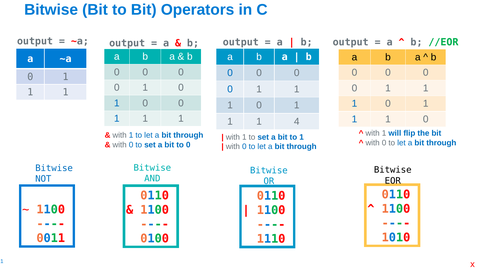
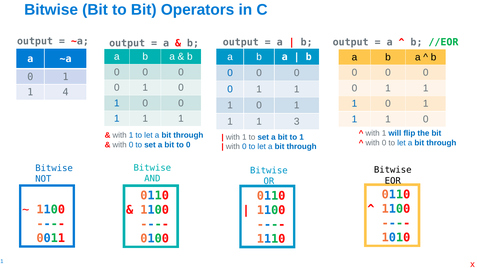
1 at (66, 92): 1 -> 4
4: 4 -> 3
